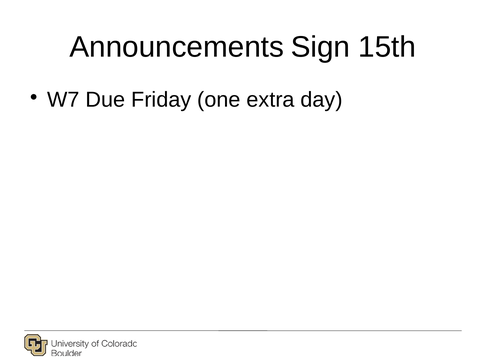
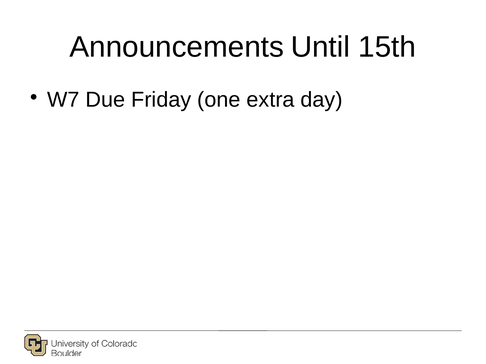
Sign: Sign -> Until
